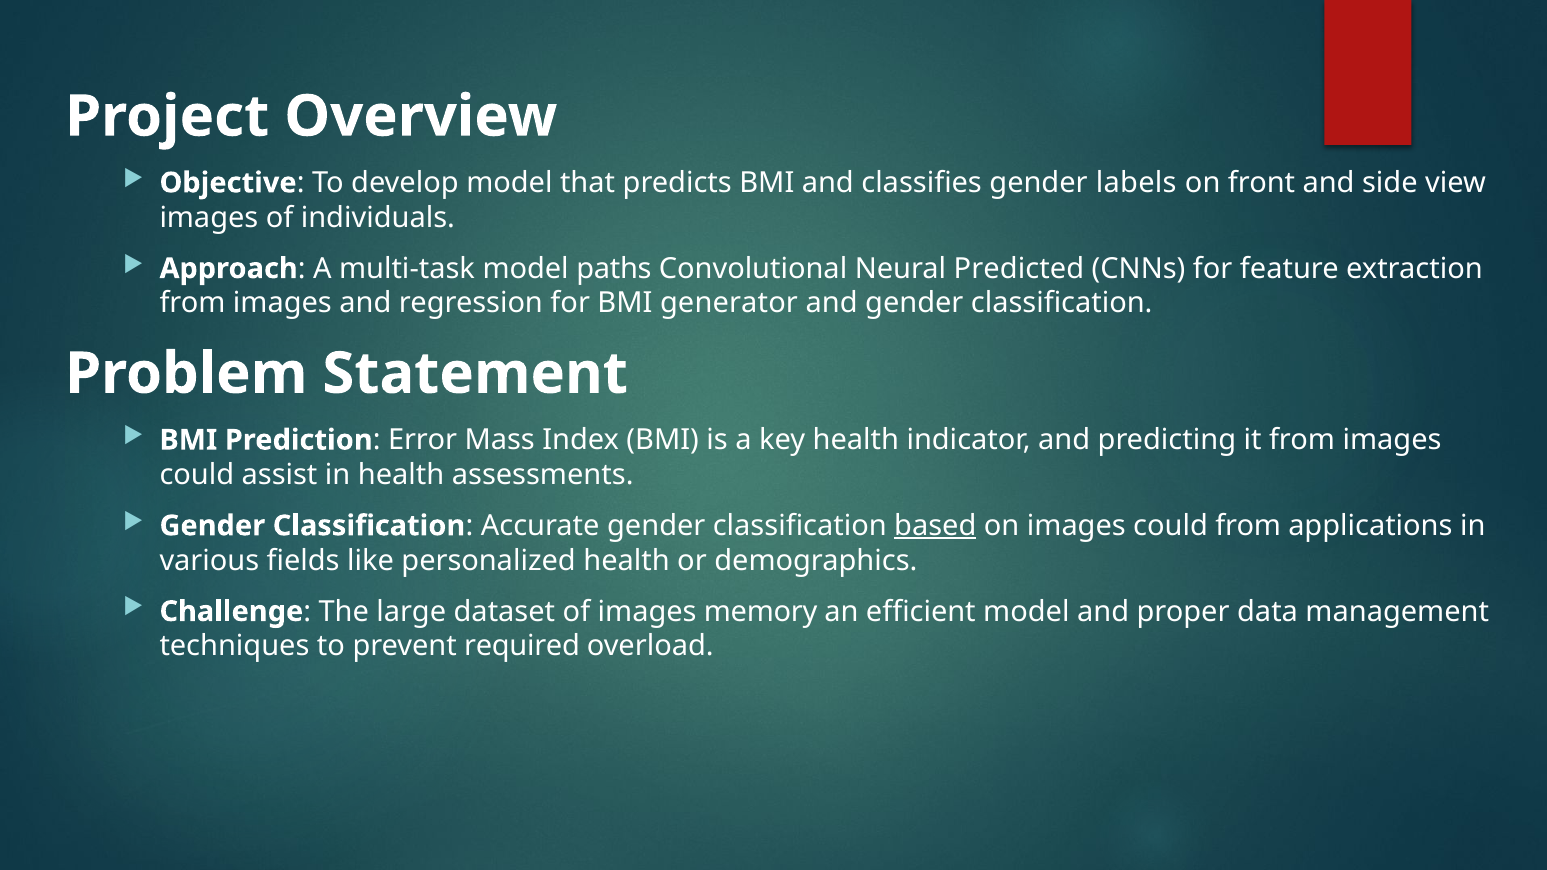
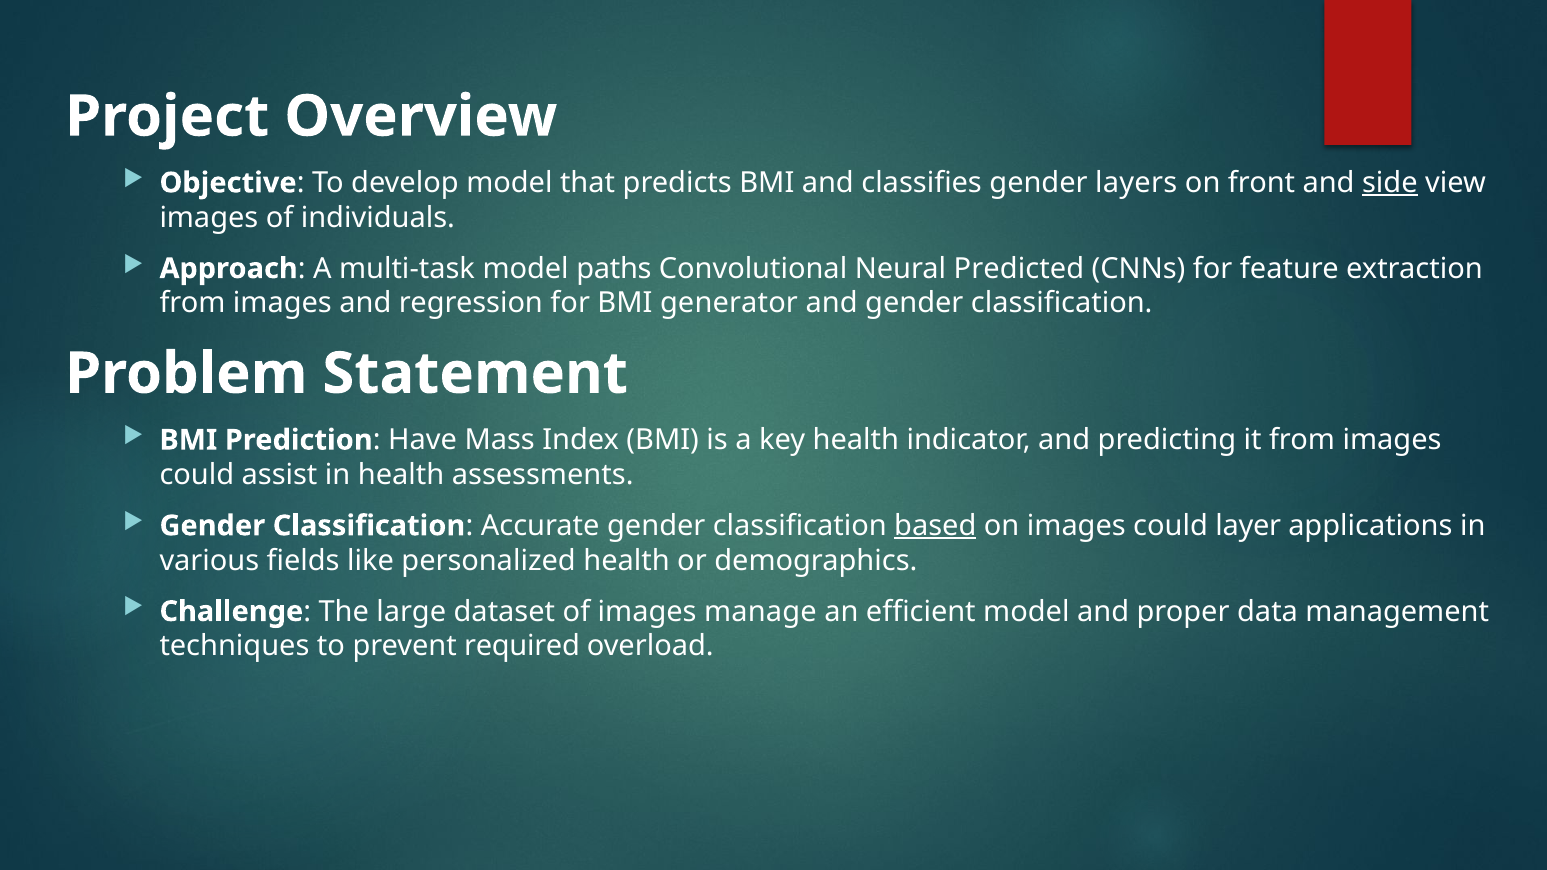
labels: labels -> layers
side underline: none -> present
Error: Error -> Have
could from: from -> layer
memory: memory -> manage
